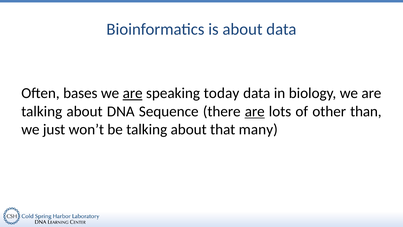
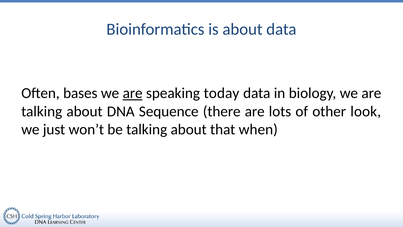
are at (255, 111) underline: present -> none
than: than -> look
many: many -> when
